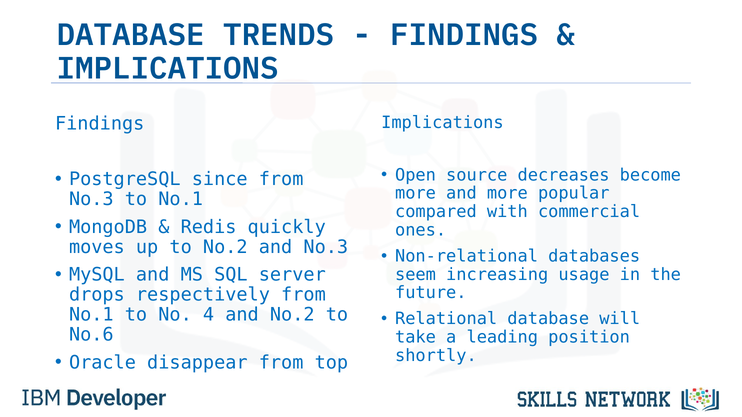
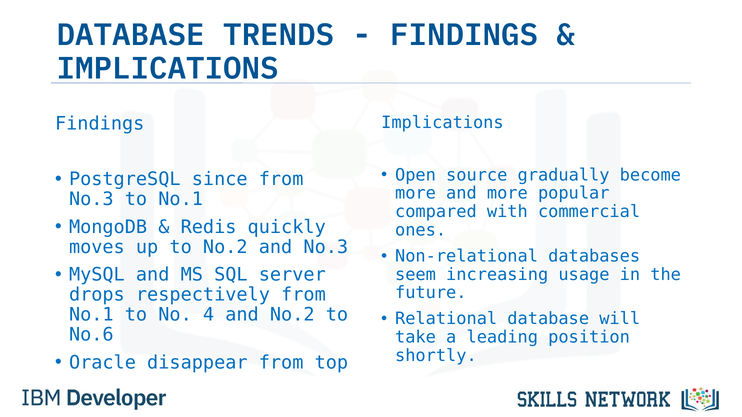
decreases: decreases -> gradually
